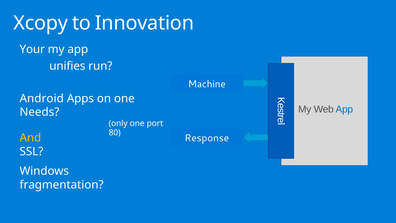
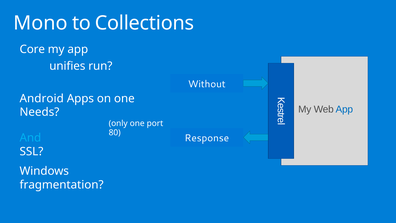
Xcopy: Xcopy -> Mono
Innovation: Innovation -> Collections
Your: Your -> Core
Machine: Machine -> Without
And colour: yellow -> light blue
